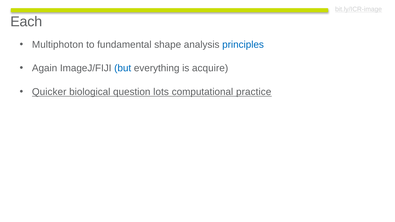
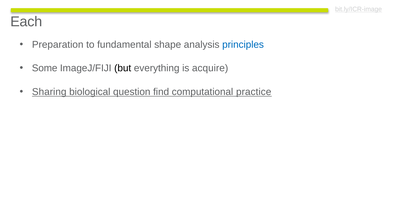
Multiphoton: Multiphoton -> Preparation
Again: Again -> Some
but colour: blue -> black
Quicker: Quicker -> Sharing
lots: lots -> find
